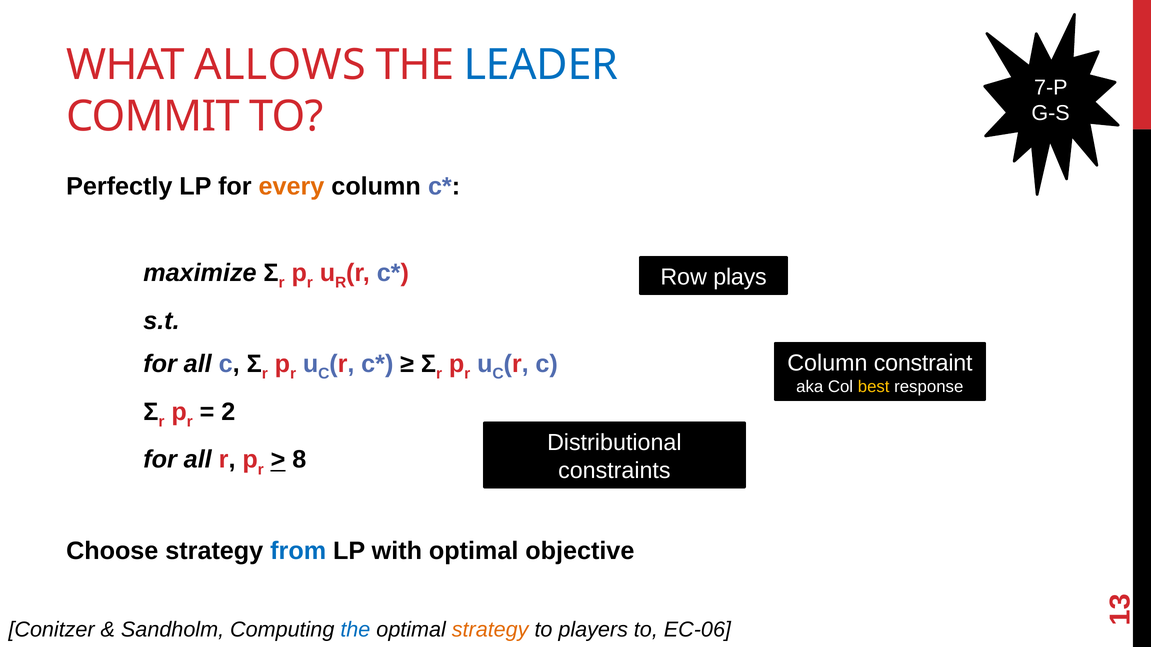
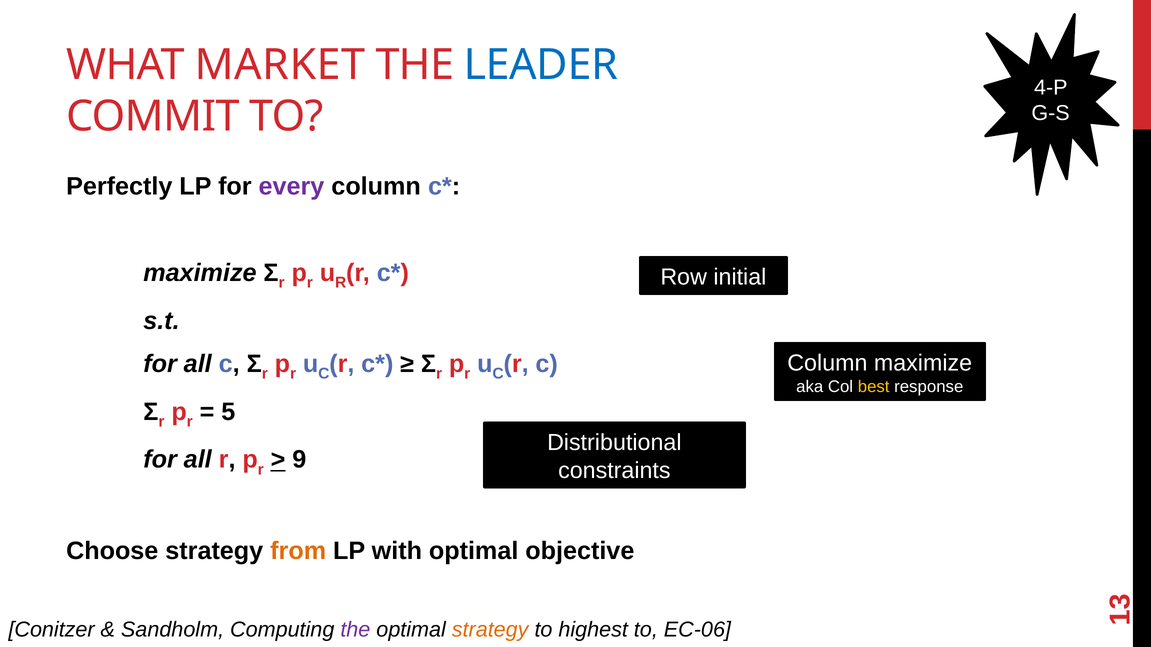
ALLOWS: ALLOWS -> MARKET
7-P: 7-P -> 4-P
every colour: orange -> purple
plays: plays -> initial
Column constraint: constraint -> maximize
2: 2 -> 5
8: 8 -> 9
from colour: blue -> orange
the at (355, 630) colour: blue -> purple
players: players -> highest
